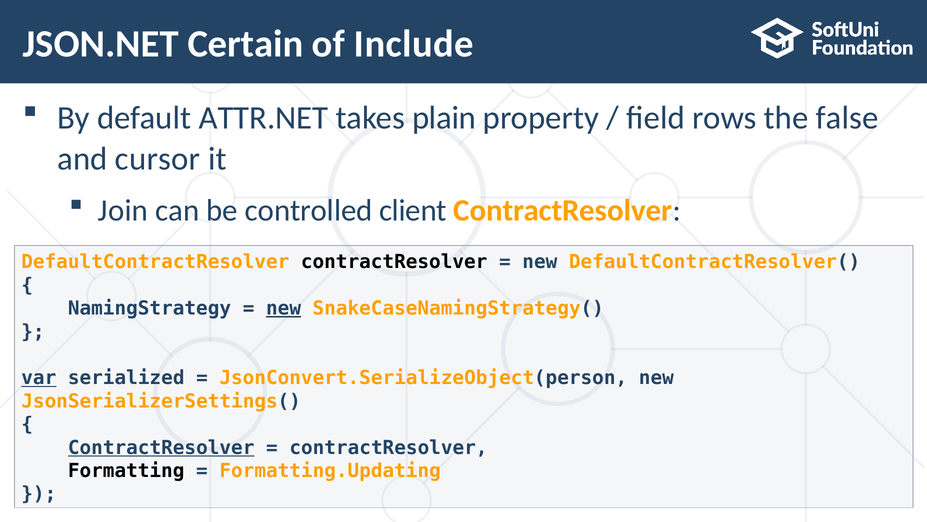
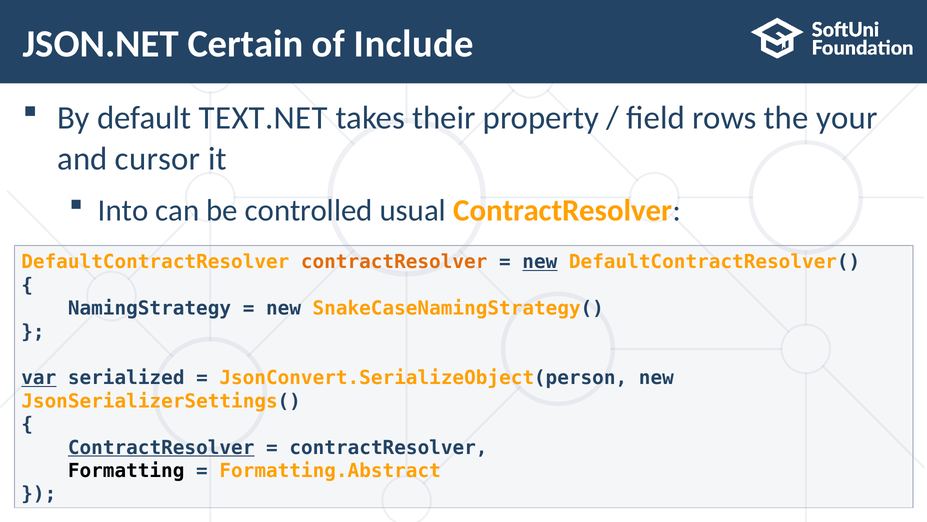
ATTR.NET: ATTR.NET -> TEXT.NET
plain: plain -> their
false: false -> your
Join: Join -> Into
client: client -> usual
contractResolver at (394, 262) colour: black -> orange
new at (540, 262) underline: none -> present
new at (284, 308) underline: present -> none
Formatting.Updating: Formatting.Updating -> Formatting.Abstract
